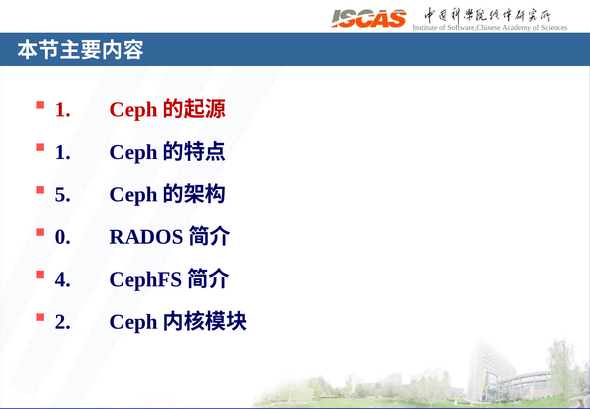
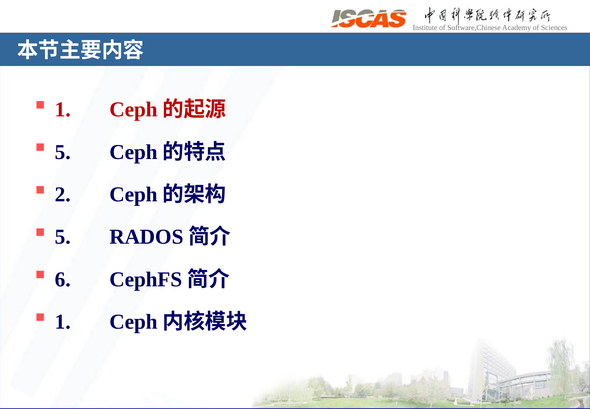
1 at (63, 152): 1 -> 5
5: 5 -> 2
0 at (63, 237): 0 -> 5
4: 4 -> 6
2 at (63, 321): 2 -> 1
